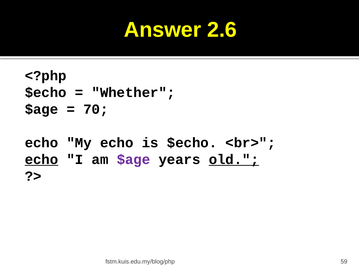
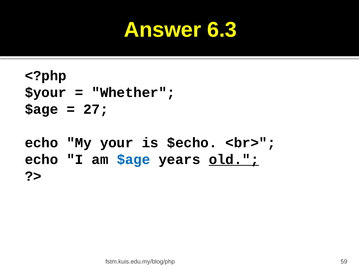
2.6: 2.6 -> 6.3
$echo at (46, 93): $echo -> $your
70: 70 -> 27
My echo: echo -> your
echo at (42, 160) underline: present -> none
$age at (134, 160) colour: purple -> blue
